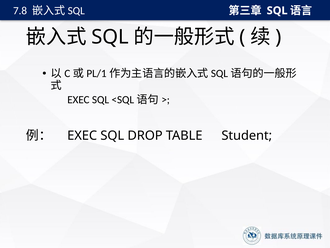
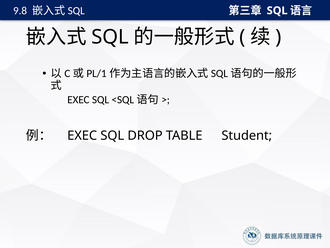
7.8: 7.8 -> 9.8
